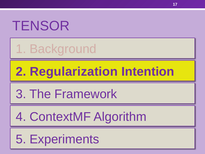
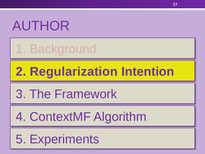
TENSOR: TENSOR -> AUTHOR
